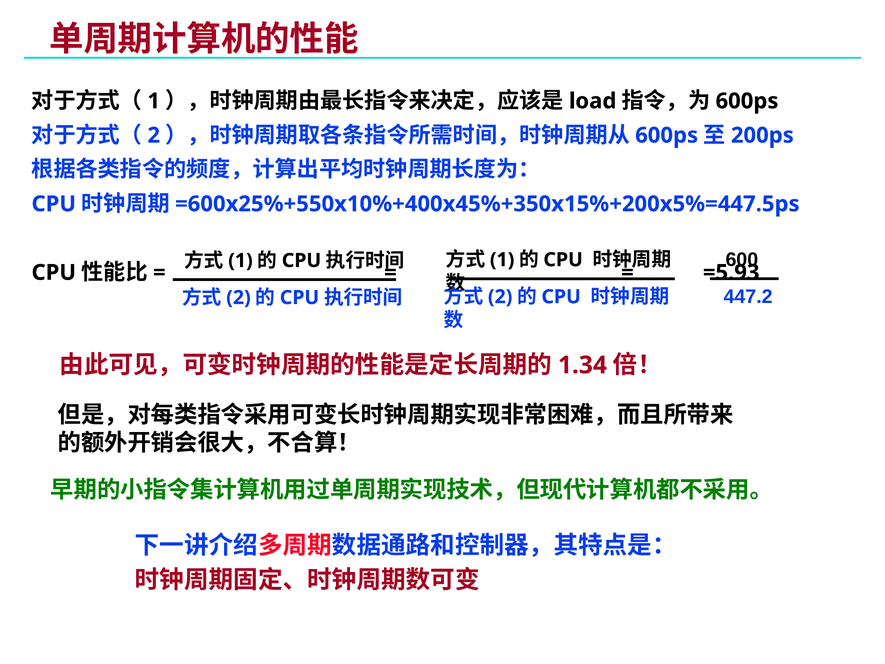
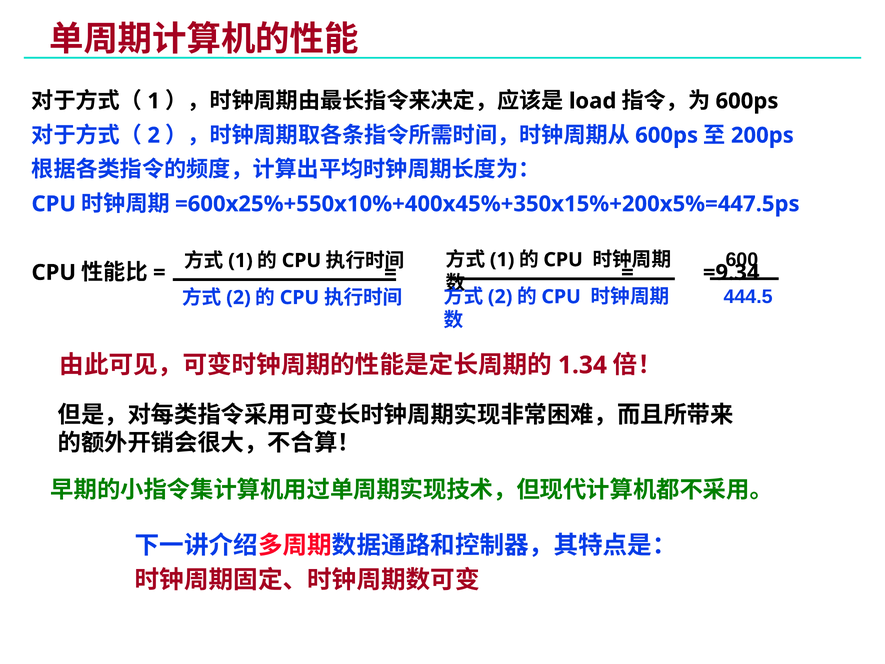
=5.93: =5.93 -> =9.34
447.2: 447.2 -> 444.5
